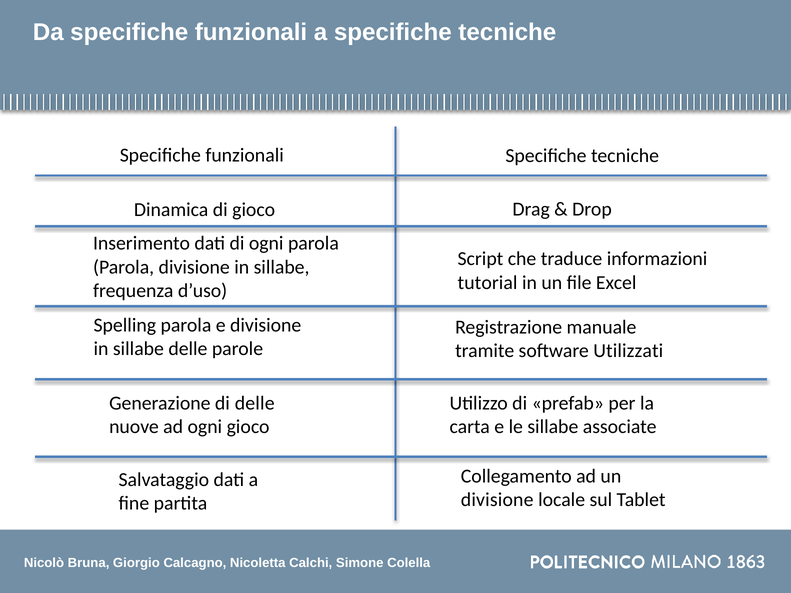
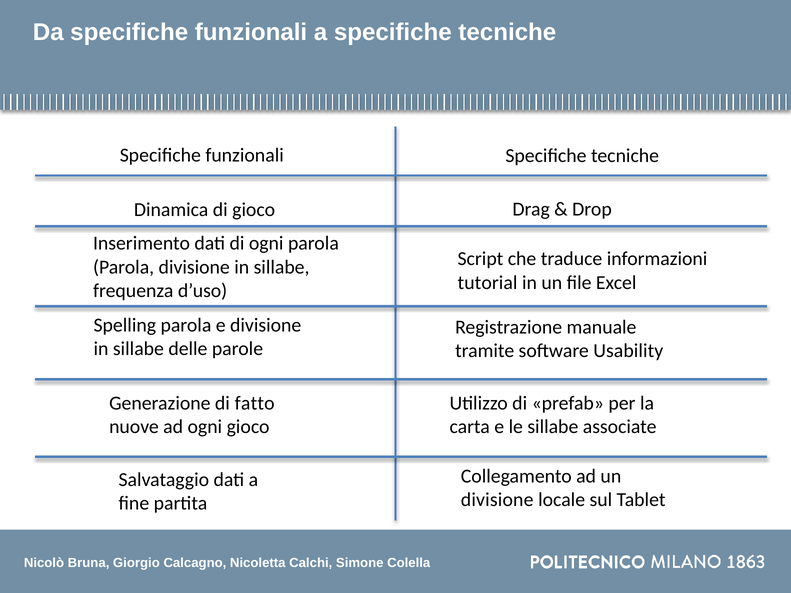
Utilizzati: Utilizzati -> Usability
di delle: delle -> fatto
